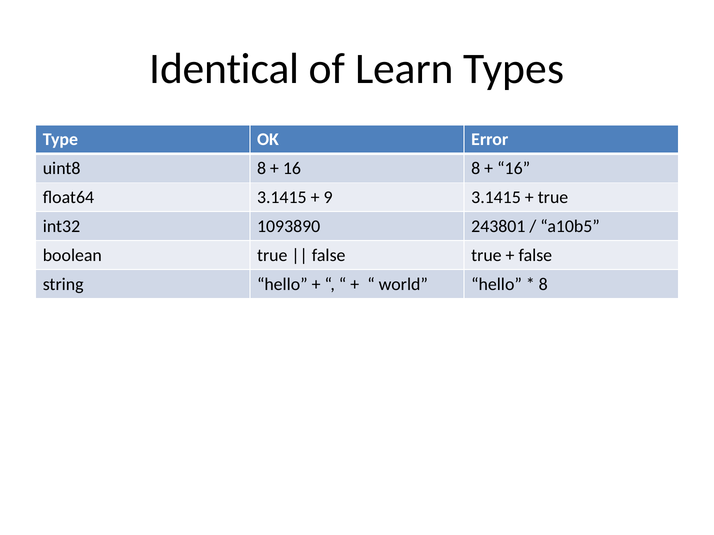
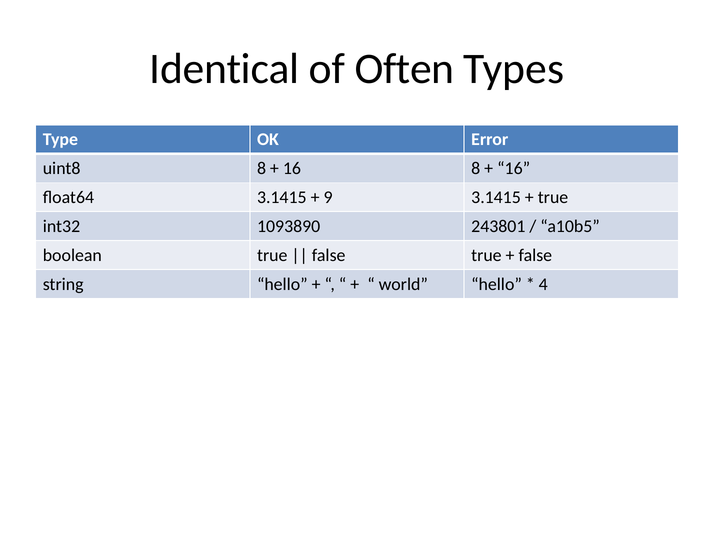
Learn: Learn -> Often
8 at (543, 284): 8 -> 4
